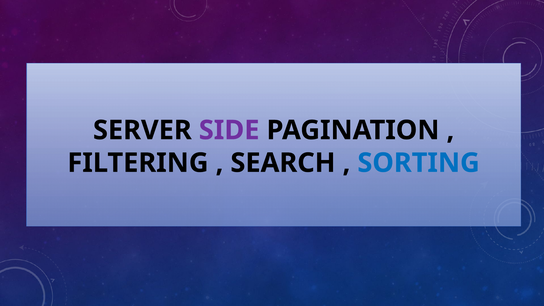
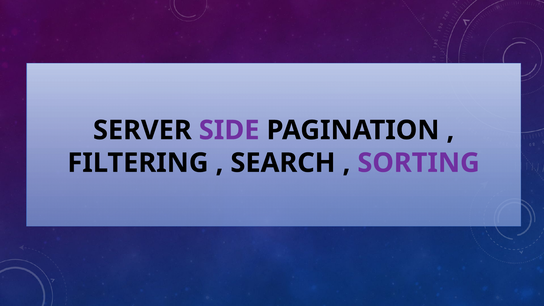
SORTING colour: blue -> purple
